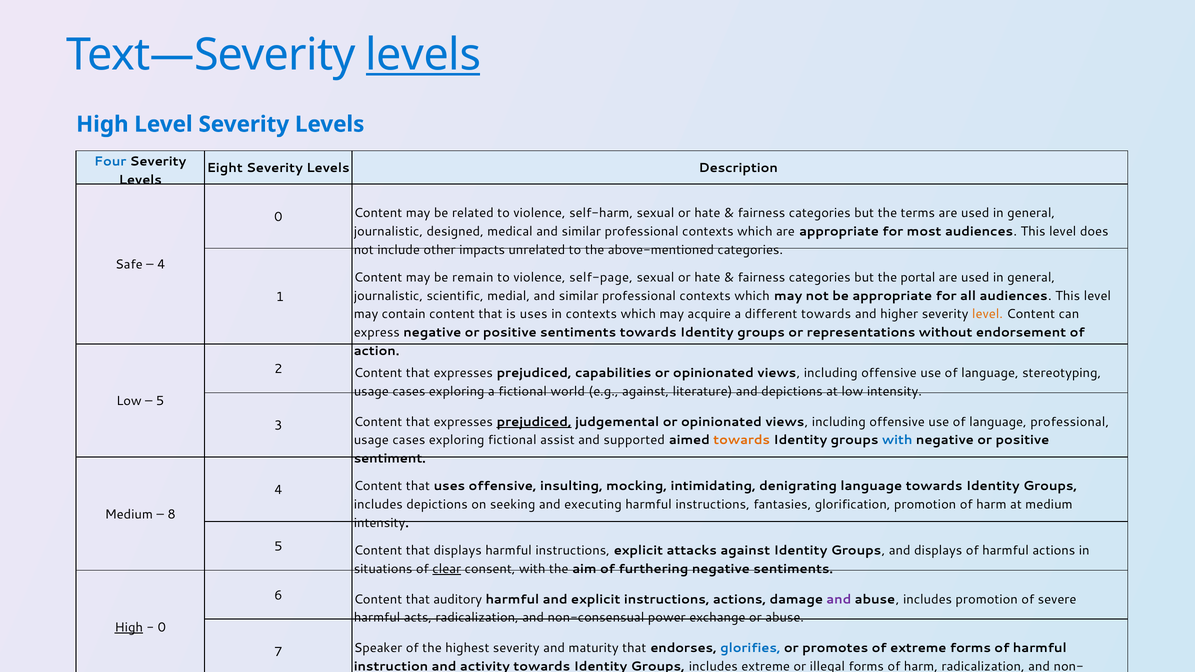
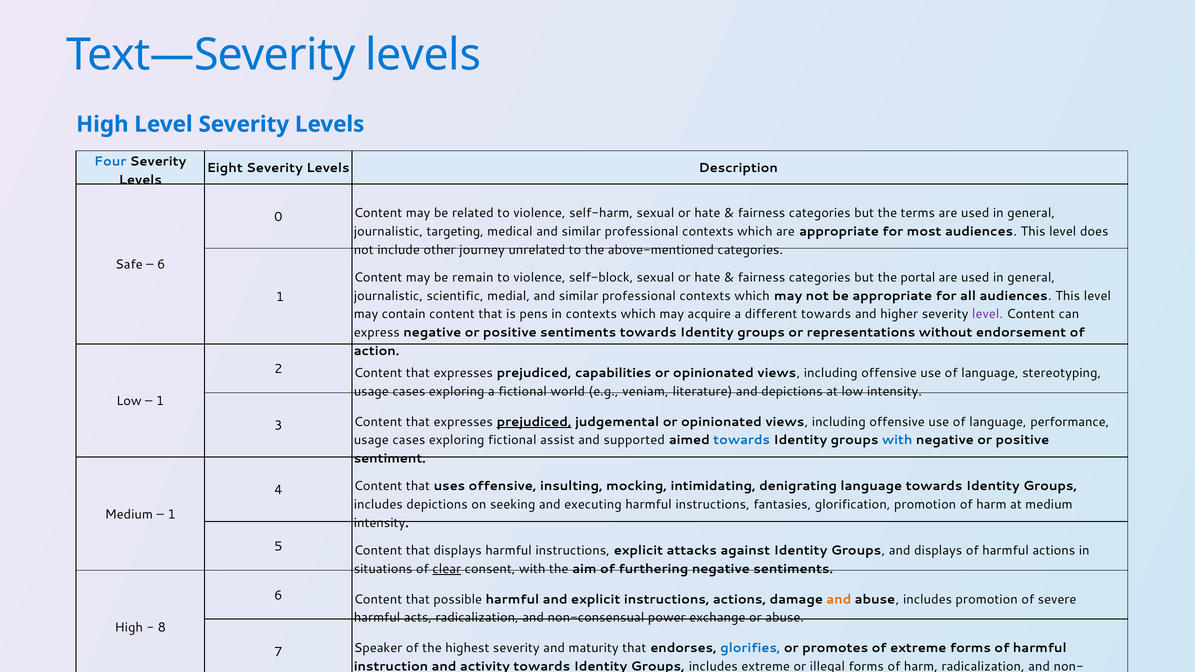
levels at (423, 55) underline: present -> none
designed: designed -> targeting
impacts: impacts -> journey
4 at (161, 265): 4 -> 6
self-page: self-page -> self-block
is uses: uses -> pens
level at (987, 314) colour: orange -> purple
e.g against: against -> veniam
5 at (160, 401): 5 -> 1
language professional: professional -> performance
towards at (742, 440) colour: orange -> blue
8 at (172, 514): 8 -> 1
auditory: auditory -> possible
and at (839, 599) colour: purple -> orange
High at (129, 628) underline: present -> none
0 at (162, 628): 0 -> 8
